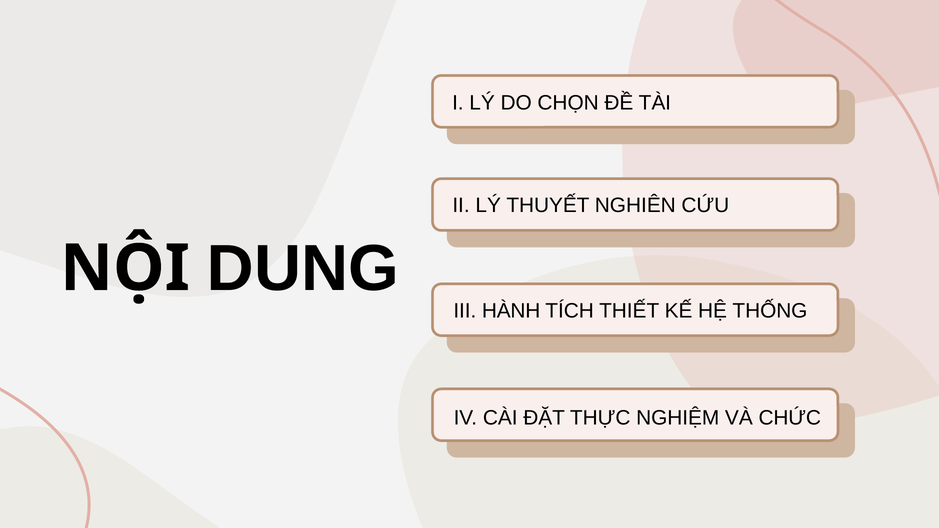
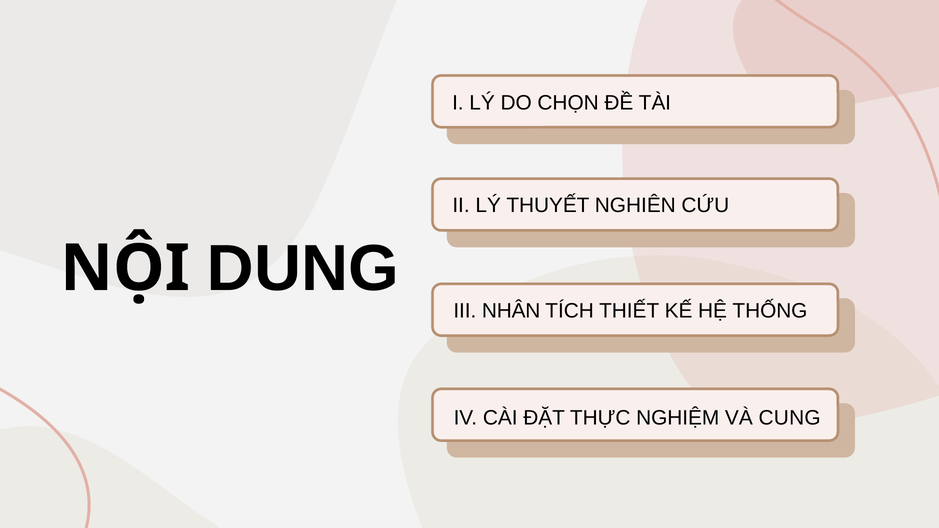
HÀNH: HÀNH -> NHÂN
CHỨC: CHỨC -> CUNG
